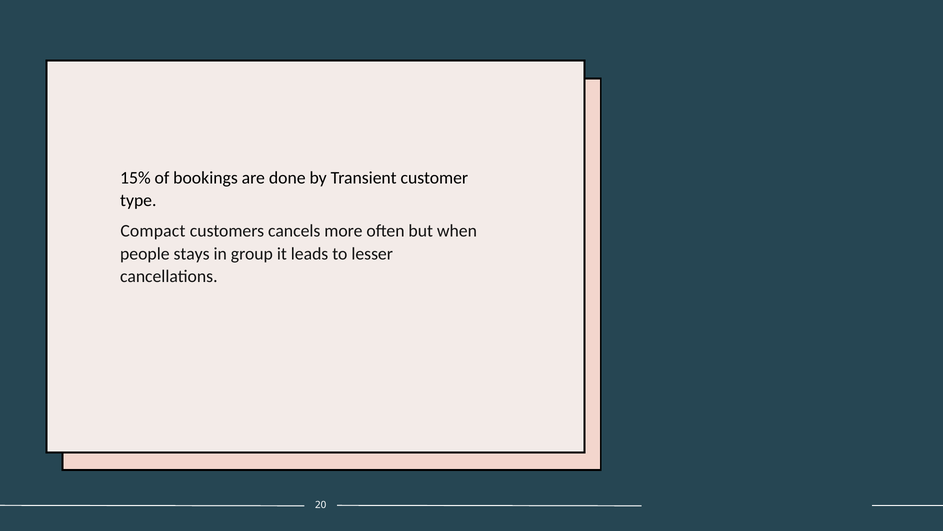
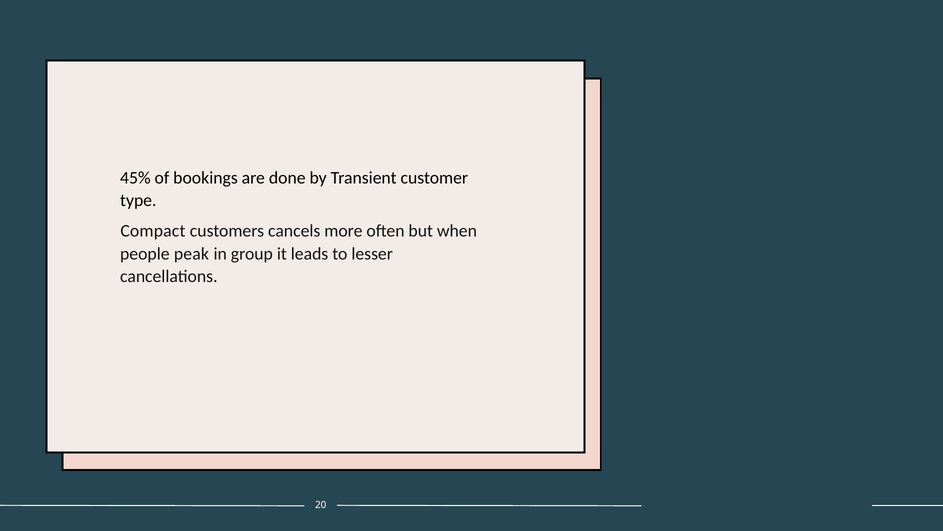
15%: 15% -> 45%
stays: stays -> peak
